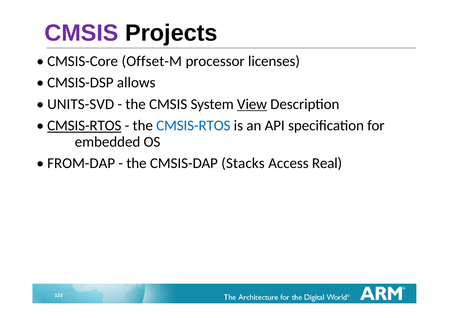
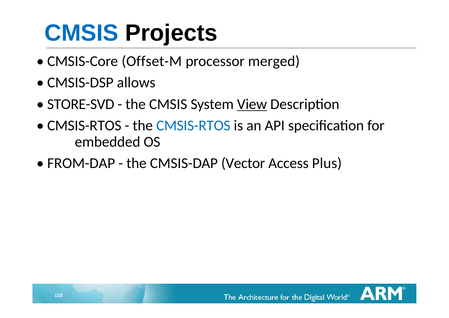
CMSIS at (82, 33) colour: purple -> blue
licenses: licenses -> merged
UNITS-SVD: UNITS-SVD -> STORE-SVD
CMSIS-RTOS at (84, 125) underline: present -> none
Stacks: Stacks -> Vector
Real: Real -> Plus
